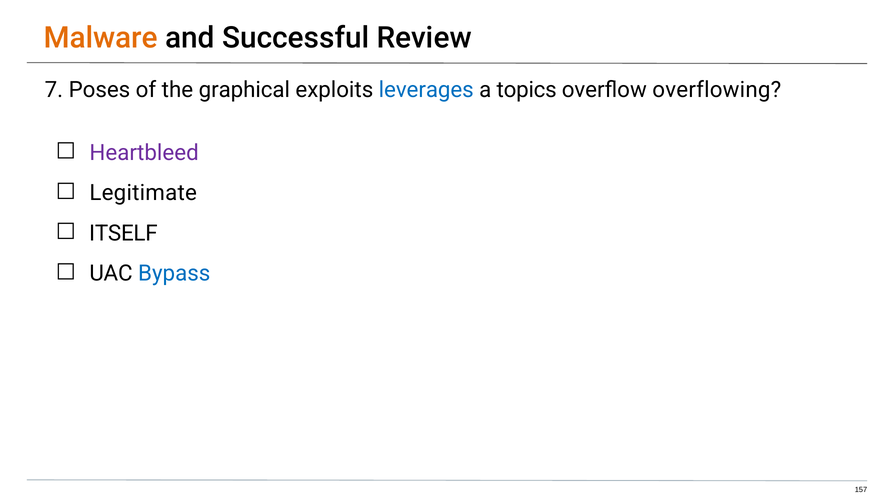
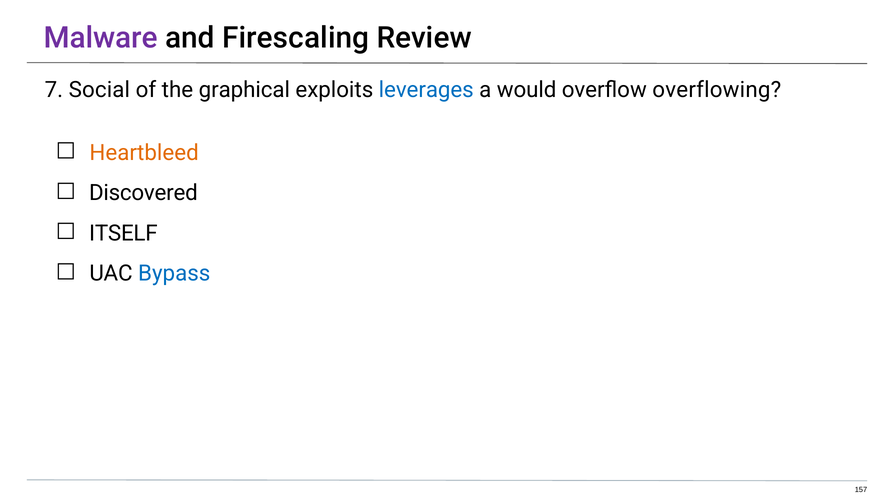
Malware colour: orange -> purple
Successful: Successful -> Firescaling
Poses: Poses -> Social
topics: topics -> would
Heartbleed colour: purple -> orange
Legitimate: Legitimate -> Discovered
